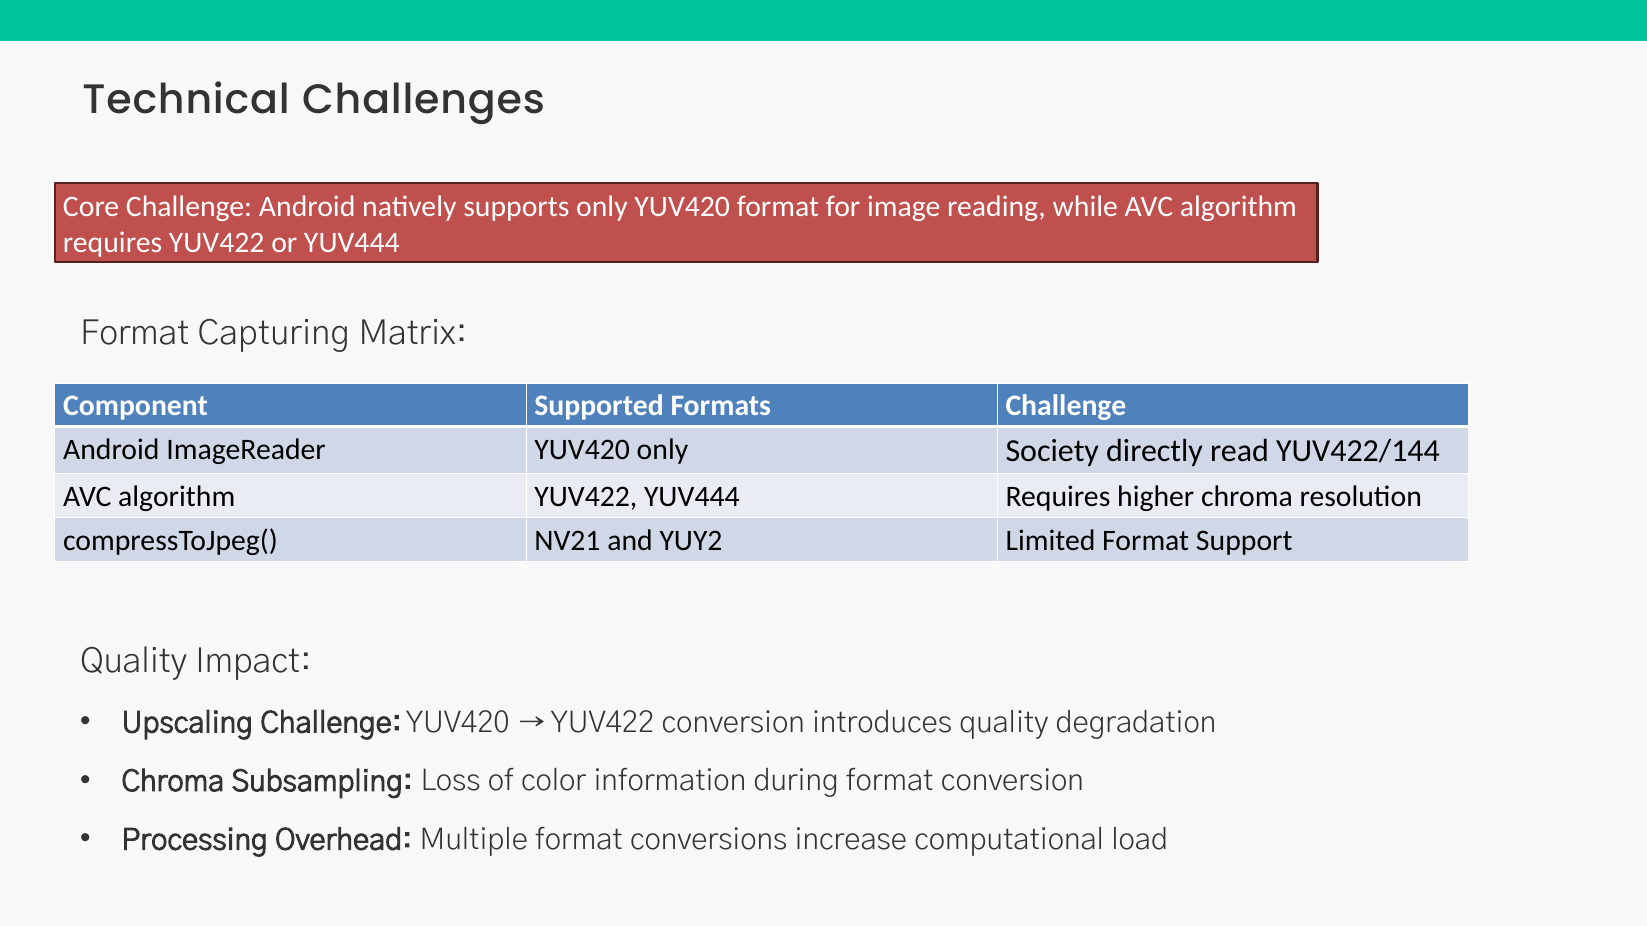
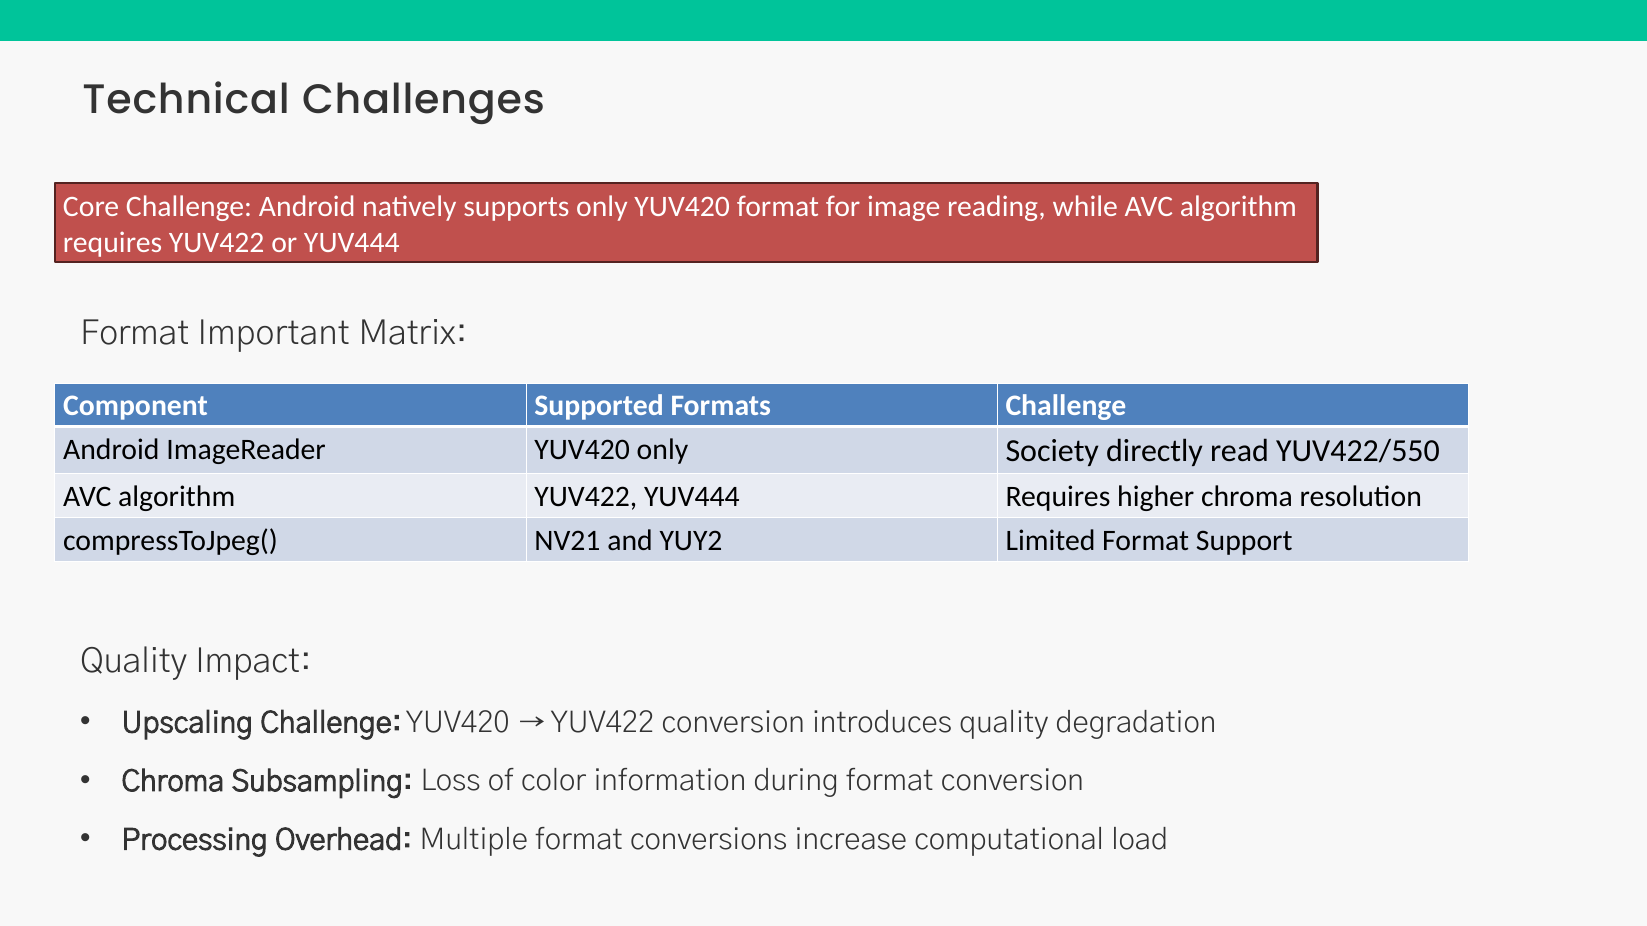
Capturing: Capturing -> Important
YUV422/144: YUV422/144 -> YUV422/550
